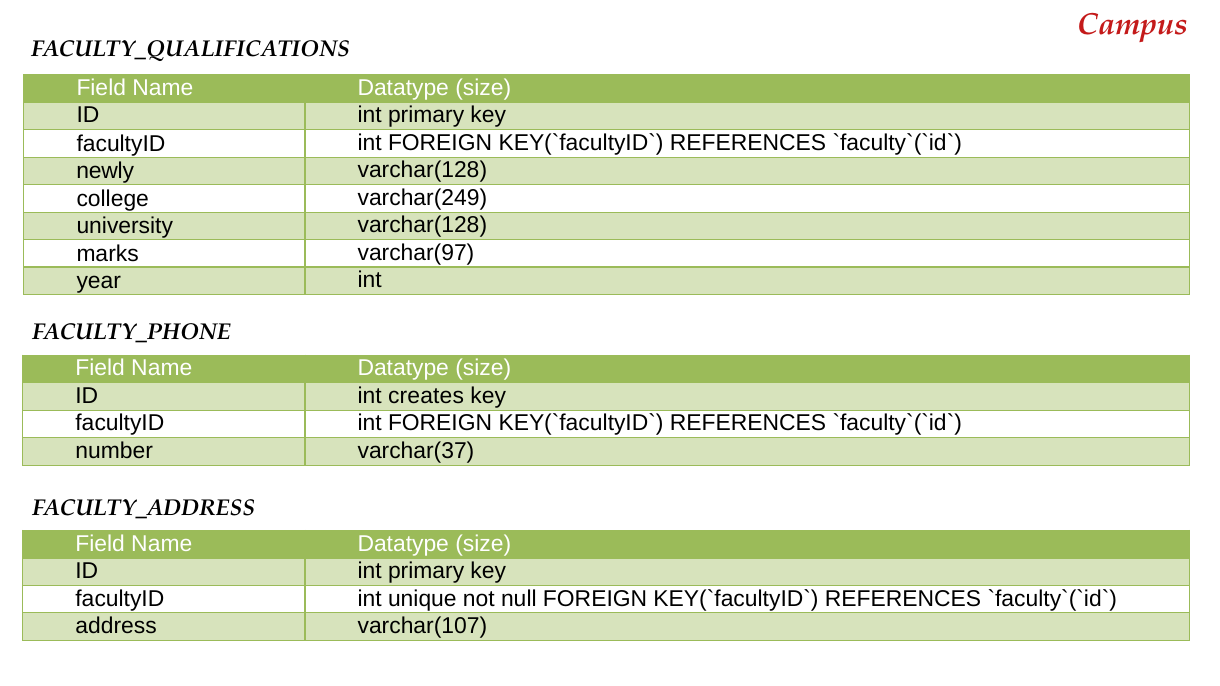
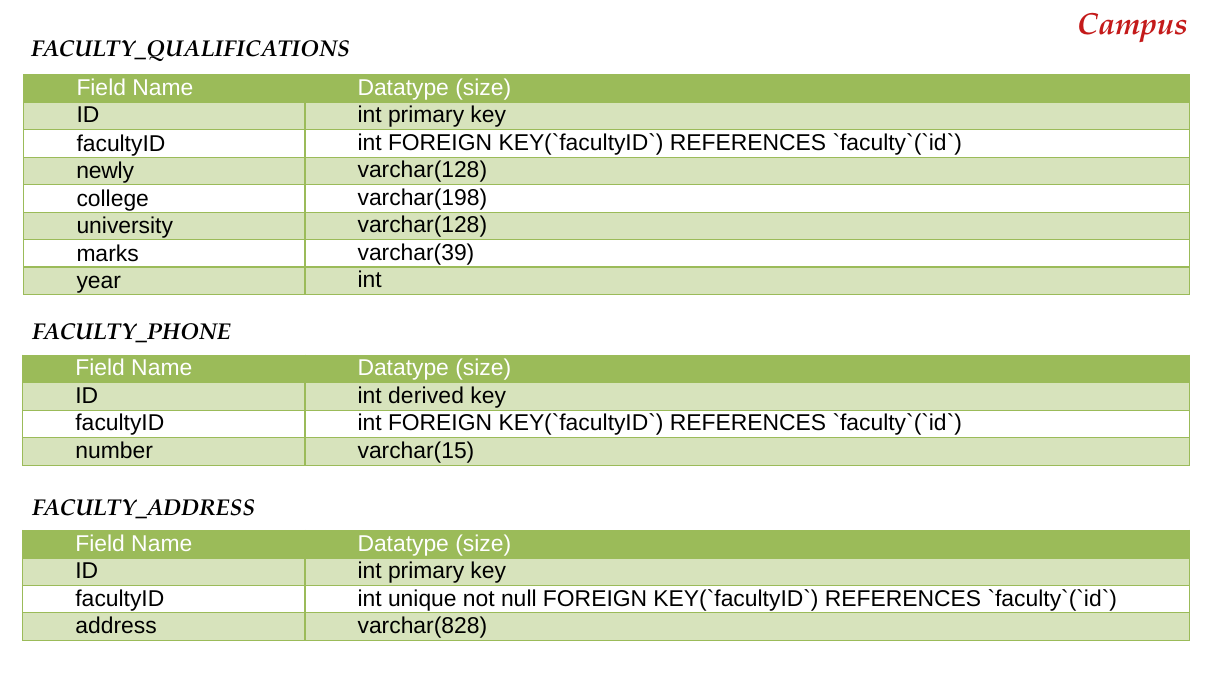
varchar(249: varchar(249 -> varchar(198
varchar(97: varchar(97 -> varchar(39
creates: creates -> derived
varchar(37: varchar(37 -> varchar(15
varchar(107: varchar(107 -> varchar(828
